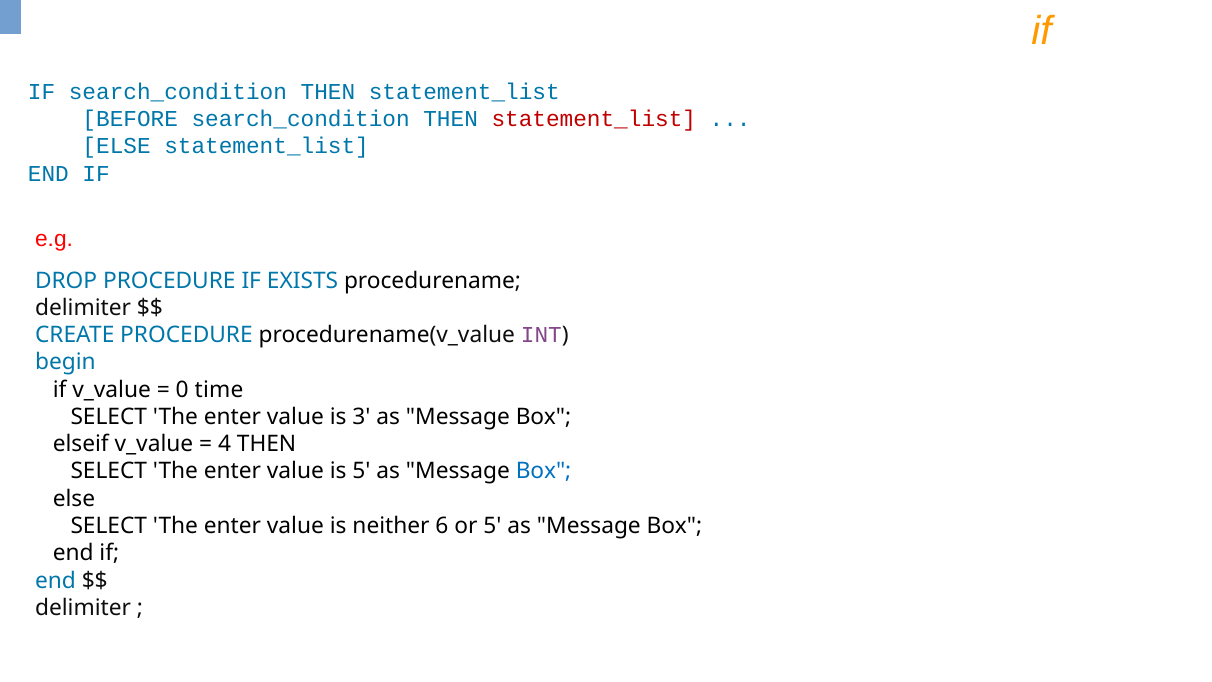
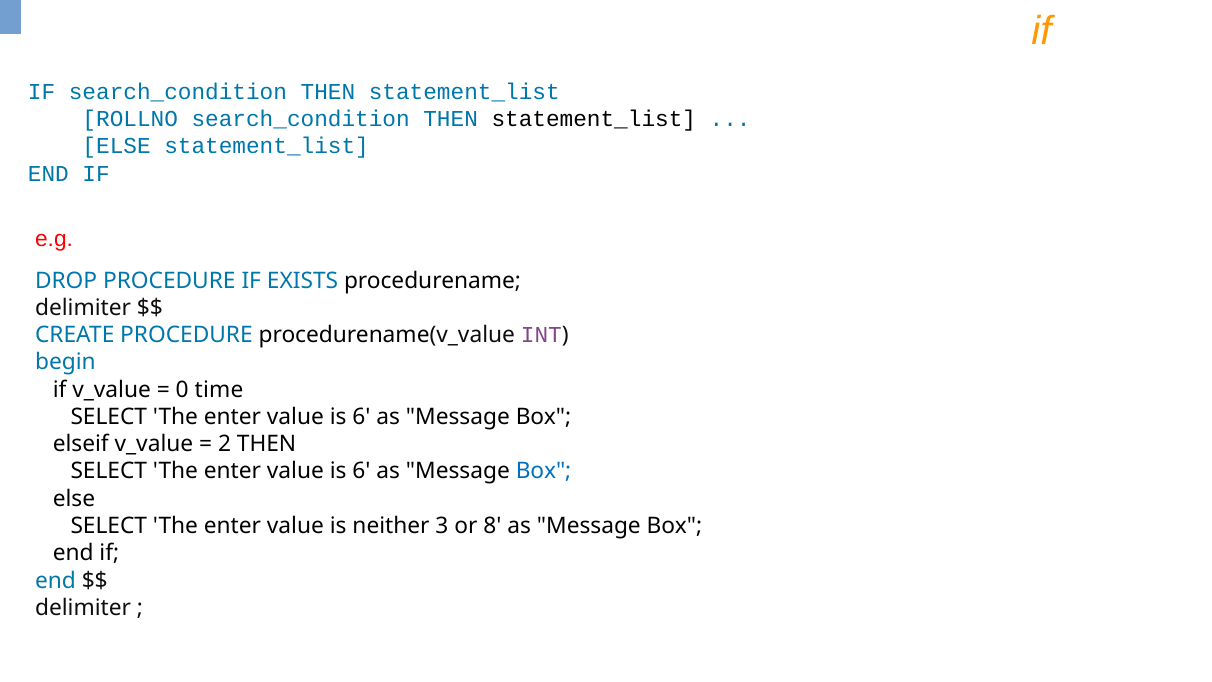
BEFORE: BEFORE -> ROLLNO
statement_list at (594, 119) colour: red -> black
3 at (362, 417): 3 -> 6
4: 4 -> 2
5 at (362, 471): 5 -> 6
6: 6 -> 3
or 5: 5 -> 8
